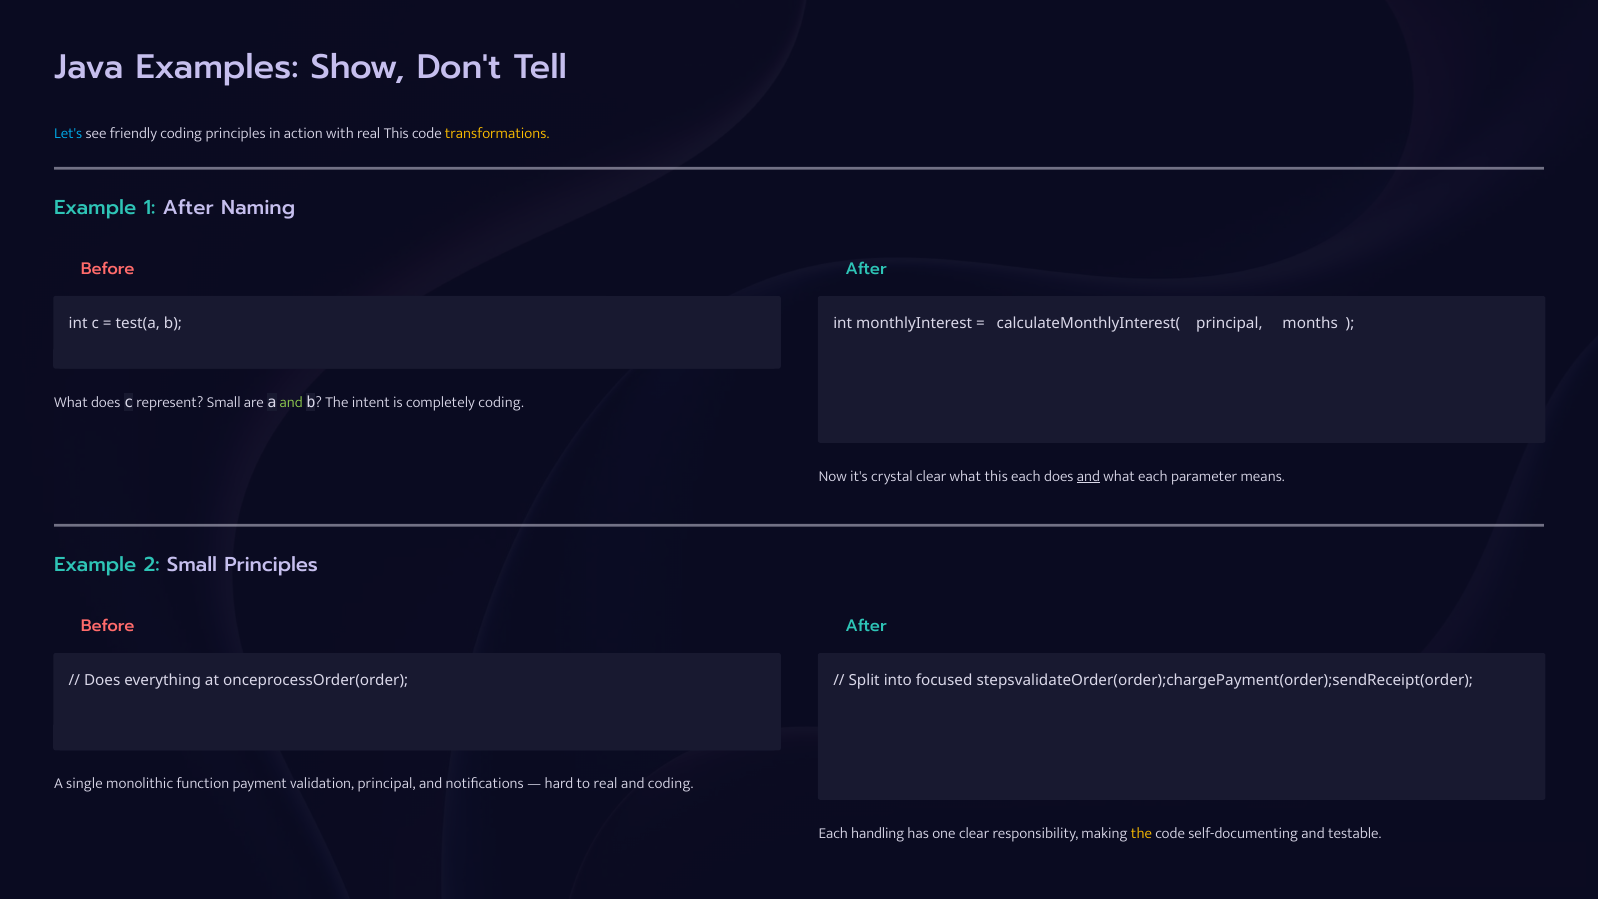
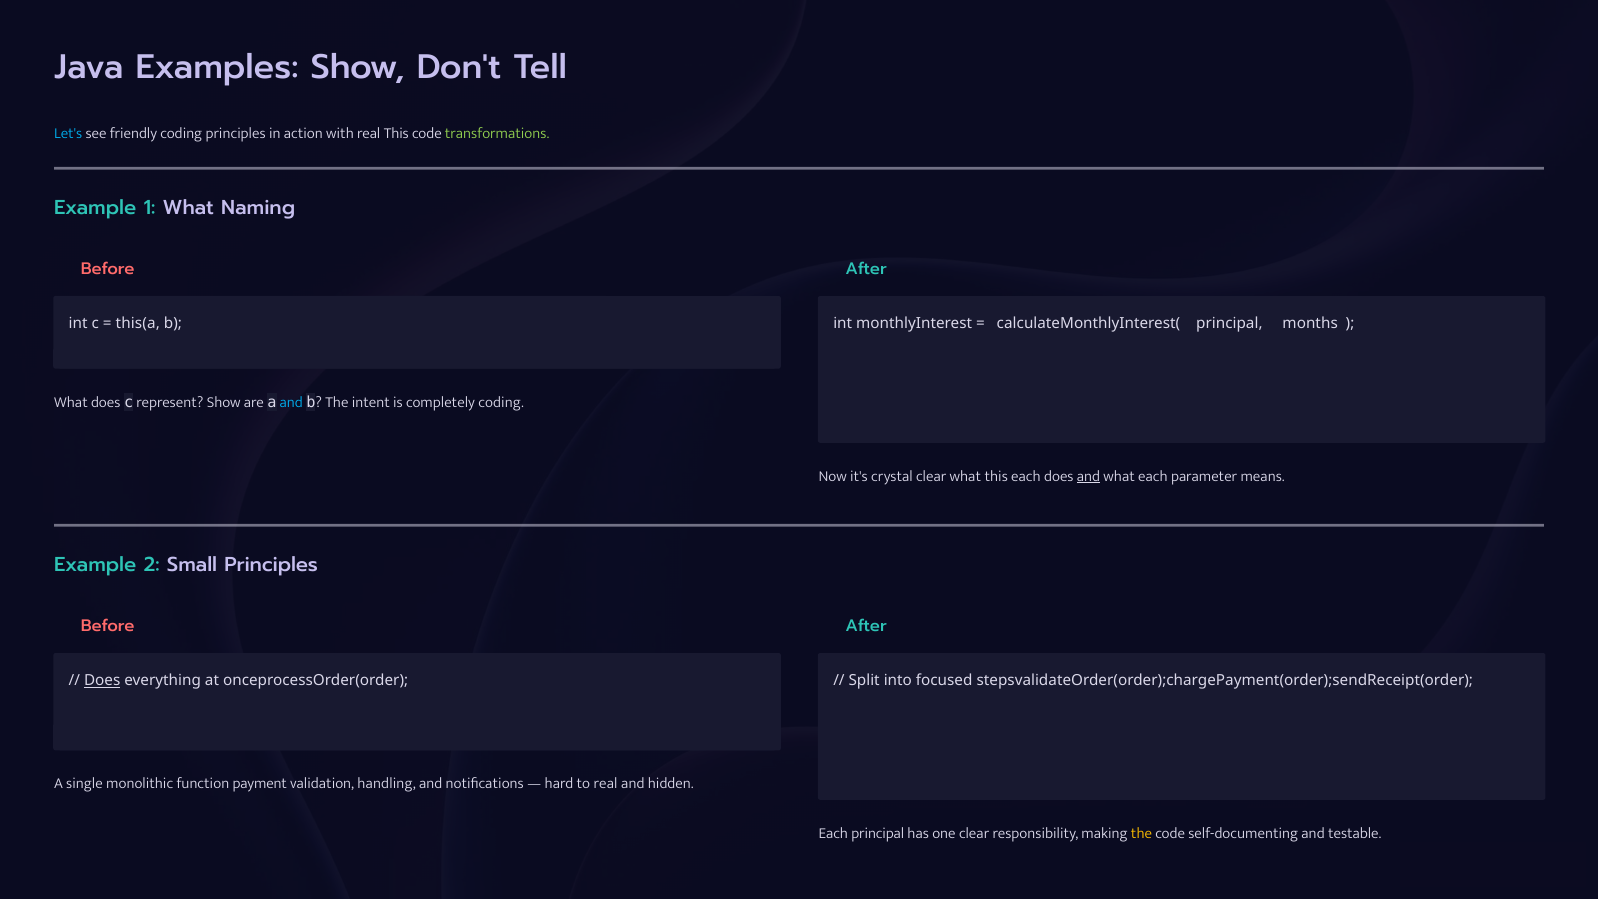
transformations colour: yellow -> light green
1 After: After -> What
test(a: test(a -> this(a
represent Small: Small -> Show
and at (291, 402) colour: light green -> light blue
Does at (102, 681) underline: none -> present
validation principal: principal -> handling
and coding: coding -> hidden
Each handling: handling -> principal
